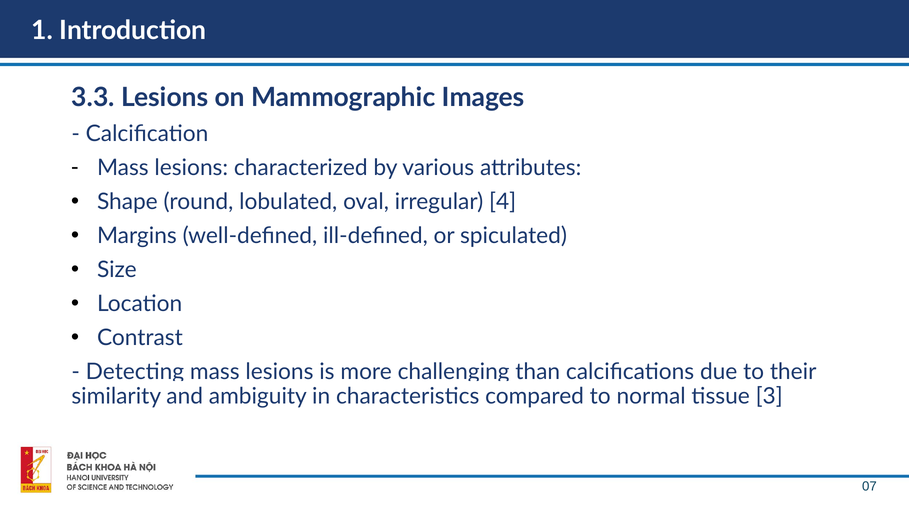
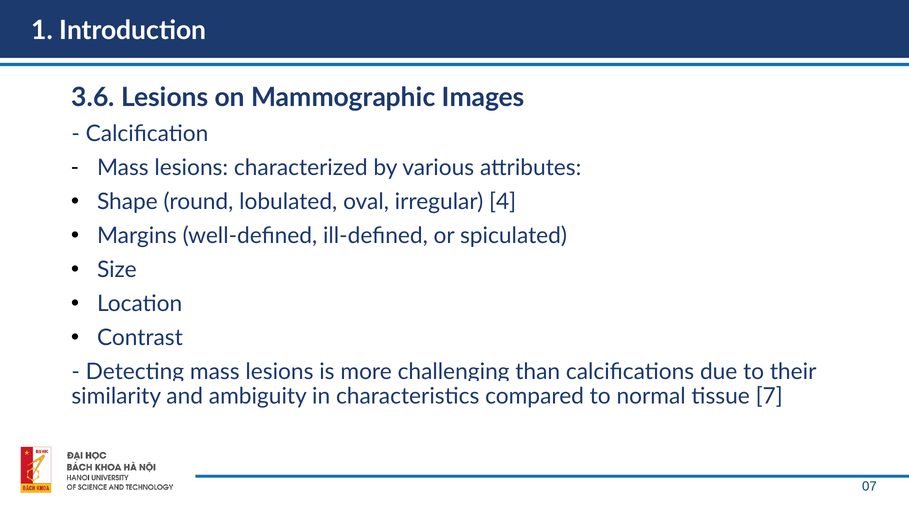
3.3: 3.3 -> 3.6
3: 3 -> 7
